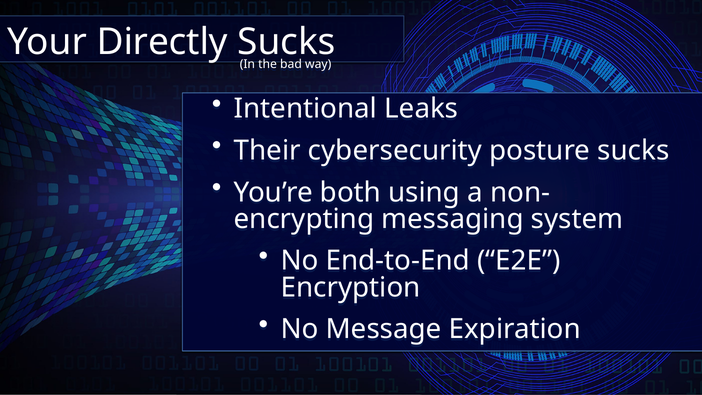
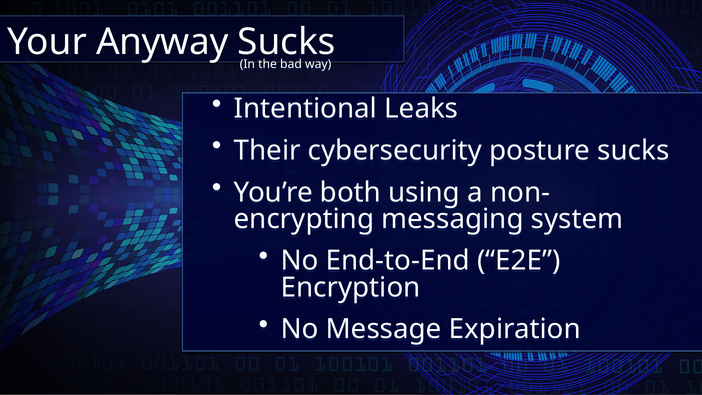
Directly: Directly -> Anyway
